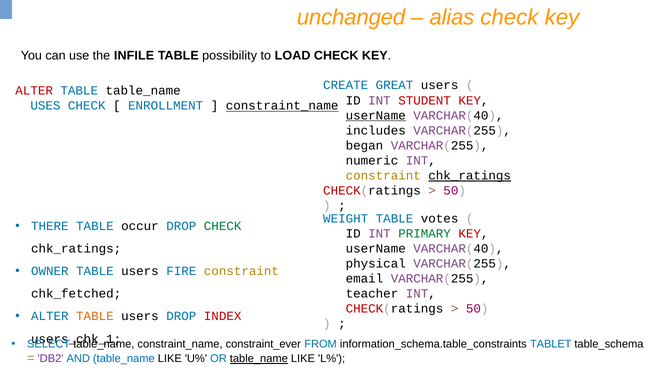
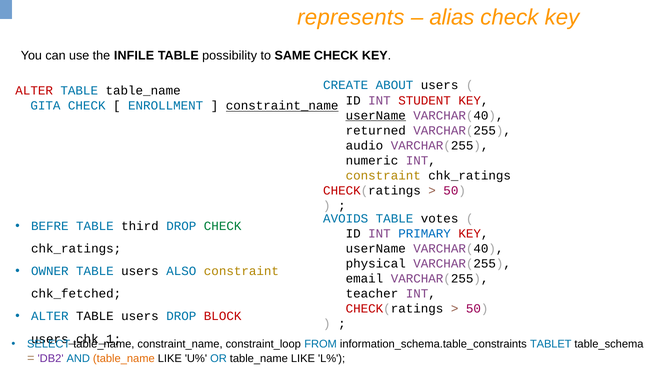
unchanged: unchanged -> represents
LOAD: LOAD -> SAME
GREAT: GREAT -> ABOUT
USES: USES -> GITA
includes: includes -> returned
began: began -> audio
chk_ratings at (470, 175) underline: present -> none
WEIGHT: WEIGHT -> AVOIDS
THERE: THERE -> BEFRE
occur: occur -> third
PRIMARY colour: green -> blue
FIRE: FIRE -> ALSO
TABLE at (95, 316) colour: orange -> black
INDEX: INDEX -> BLOCK
constraint_ever: constraint_ever -> constraint_loop
table_name at (124, 359) colour: blue -> orange
table_name at (259, 359) underline: present -> none
